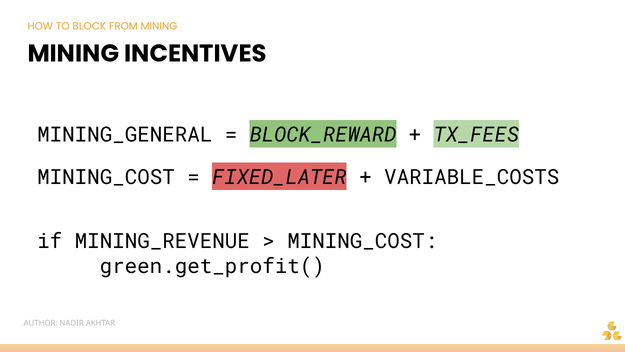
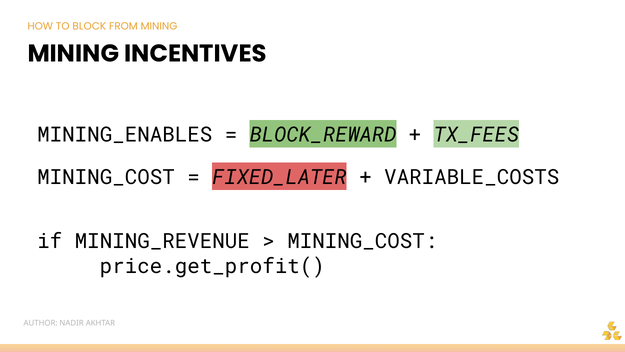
MINING_GENERAL: MINING_GENERAL -> MINING_ENABLES
green.get_profit(: green.get_profit( -> price.get_profit(
